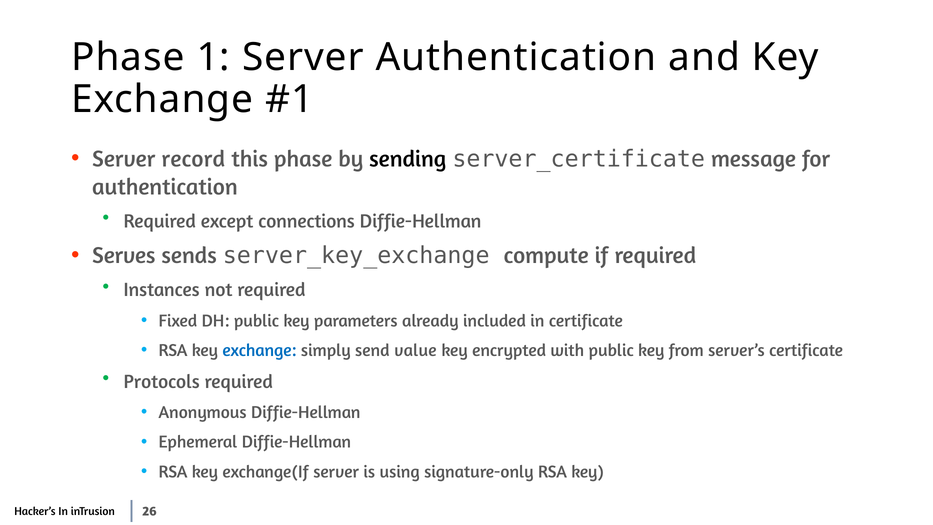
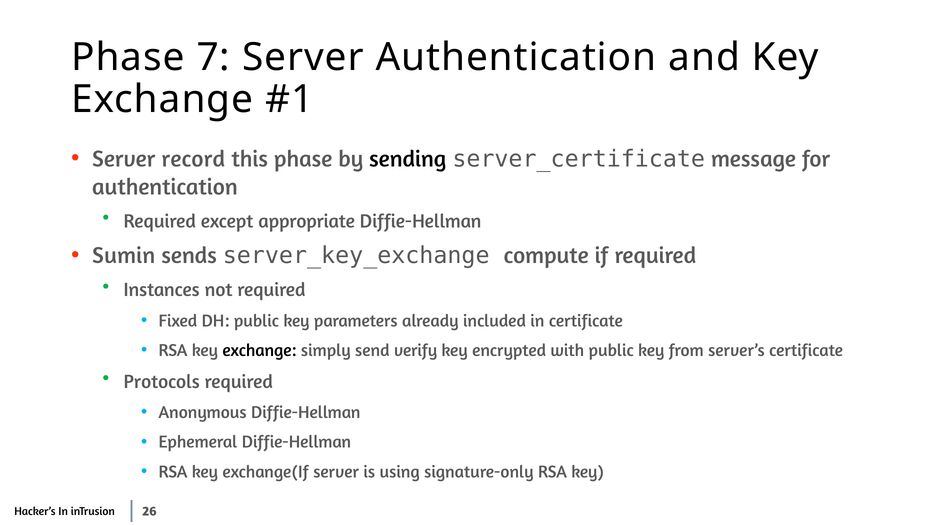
1: 1 -> 7
connections: connections -> appropriate
Serves: Serves -> Sumin
exchange at (259, 350) colour: blue -> black
value: value -> verify
